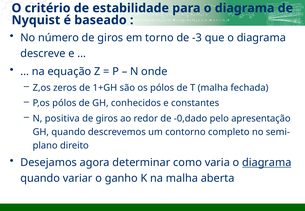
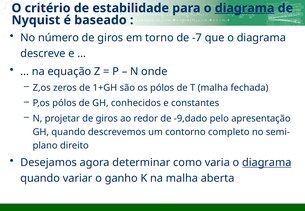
diagrama at (245, 8) underline: none -> present
-3: -3 -> -7
positiva: positiva -> projetar
-0,dado: -0,dado -> -9,dado
